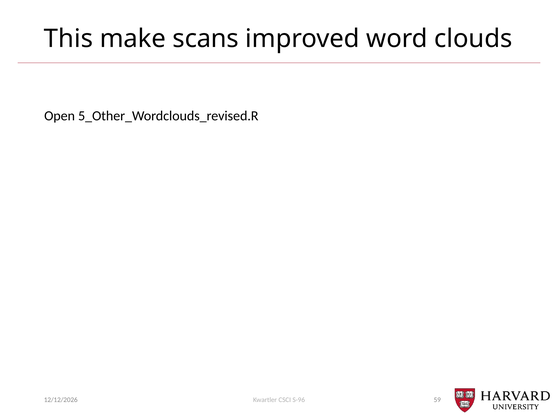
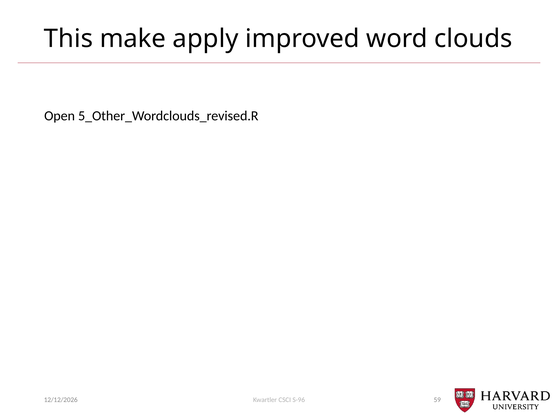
scans: scans -> apply
